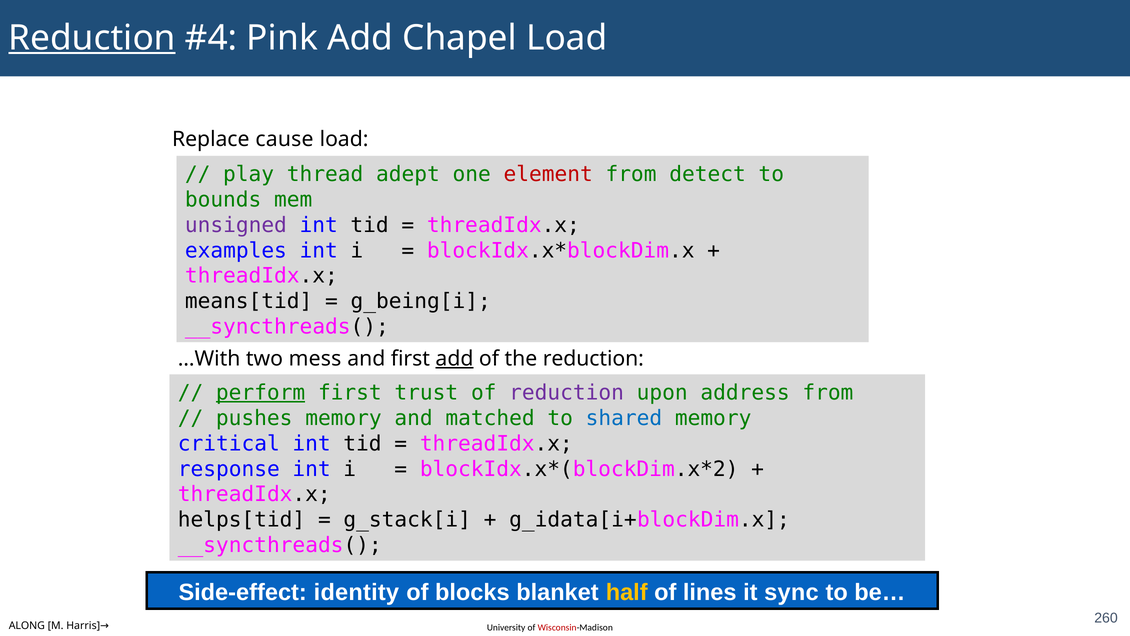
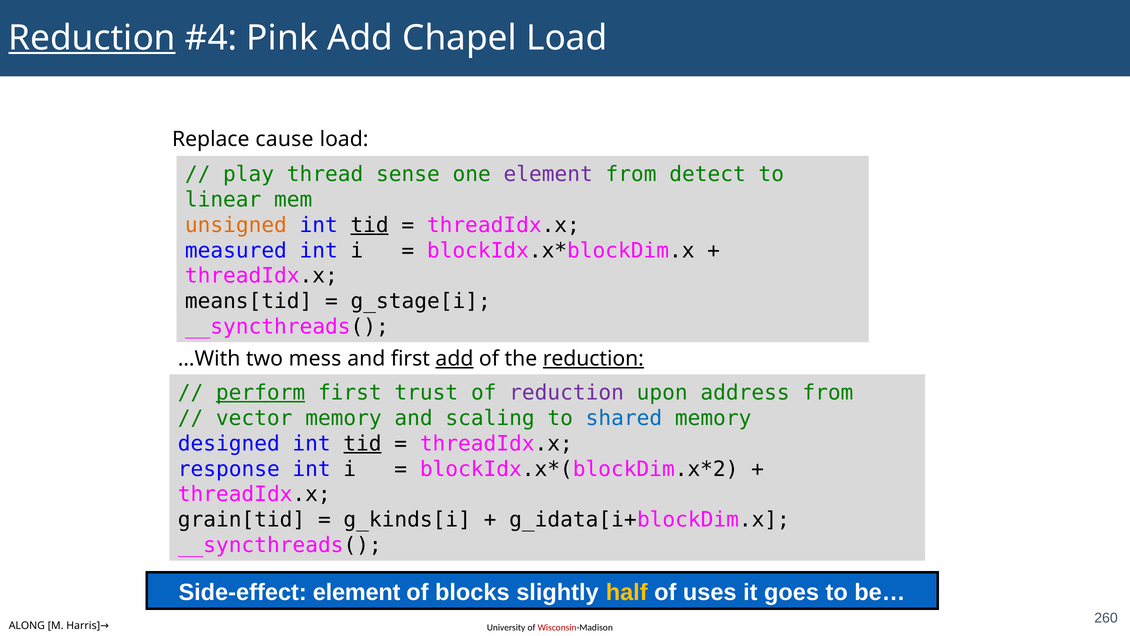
adept: adept -> sense
element at (548, 174) colour: red -> purple
bounds: bounds -> linear
unsigned colour: purple -> orange
tid at (370, 225) underline: none -> present
examples: examples -> measured
g_being[i: g_being[i -> g_stage[i
reduction at (593, 358) underline: none -> present
pushes: pushes -> vector
matched: matched -> scaling
critical: critical -> designed
tid at (362, 443) underline: none -> present
helps[tid: helps[tid -> grain[tid
g_stack[i: g_stack[i -> g_kinds[i
Side-effect identity: identity -> element
blanket: blanket -> slightly
lines: lines -> uses
sync: sync -> goes
